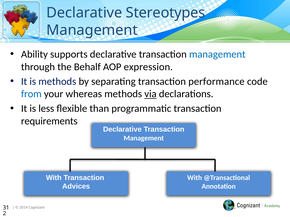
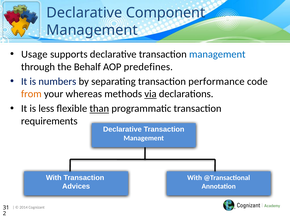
Stereotypes: Stereotypes -> Component
Ability: Ability -> Usage
expression: expression -> predefines
is methods: methods -> numbers
from colour: blue -> orange
than underline: none -> present
